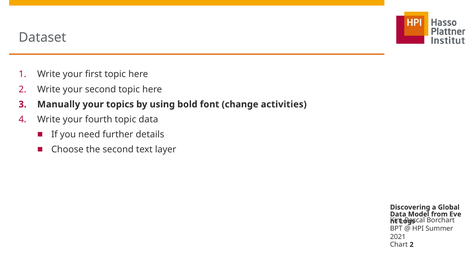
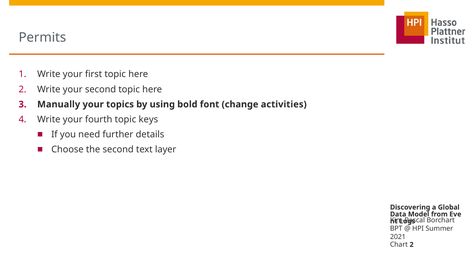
Dataset: Dataset -> Permits
topic data: data -> keys
